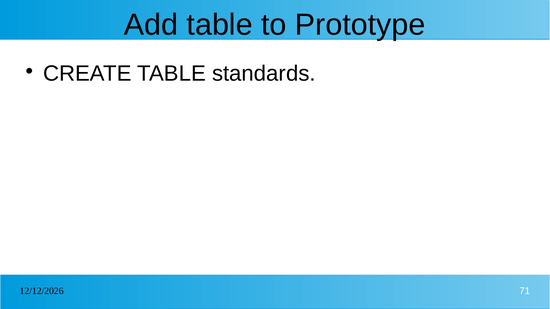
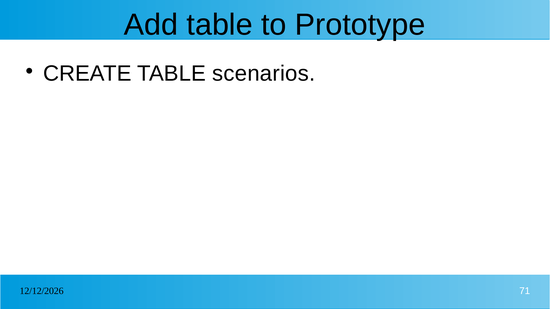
standards: standards -> scenarios
